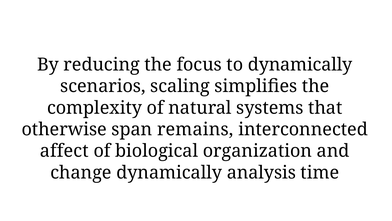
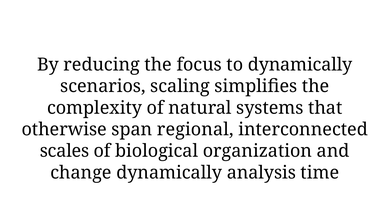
remains: remains -> regional
affect: affect -> scales
